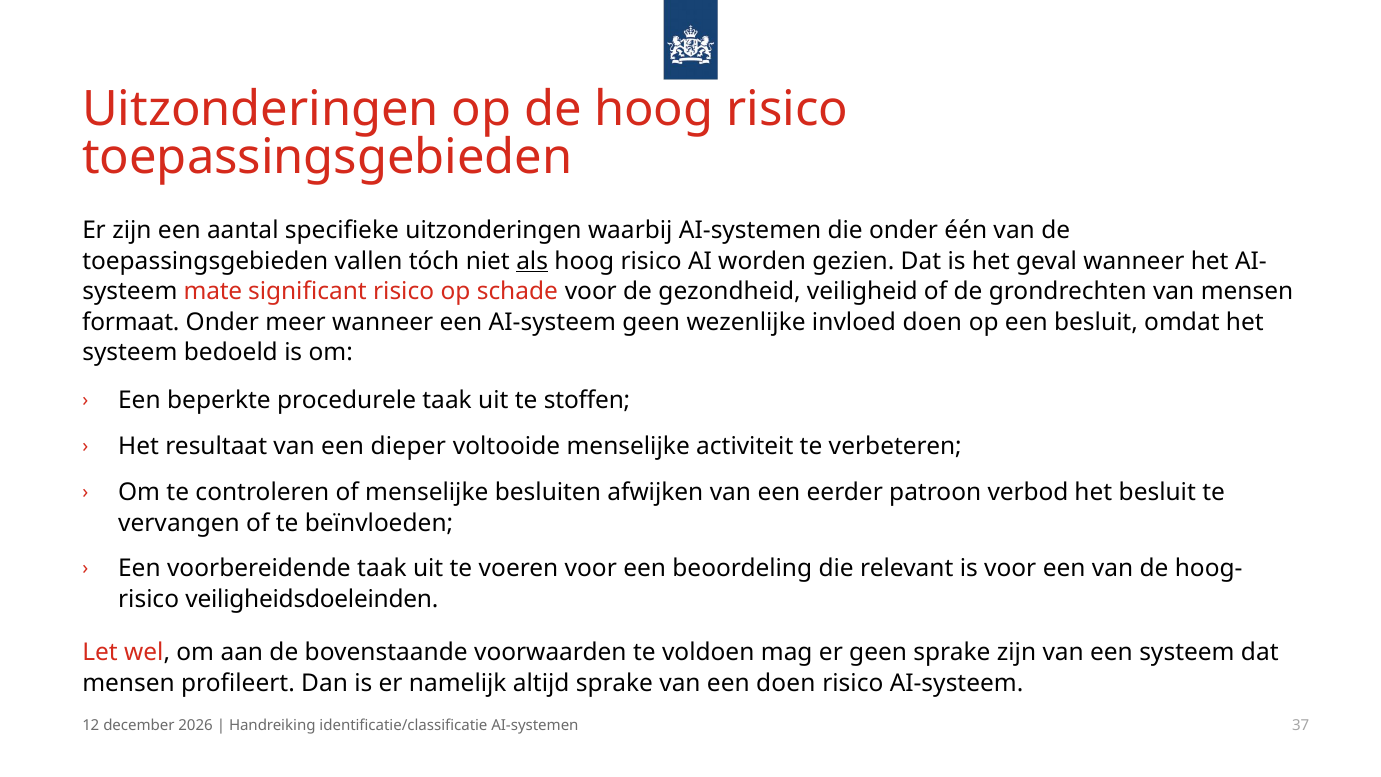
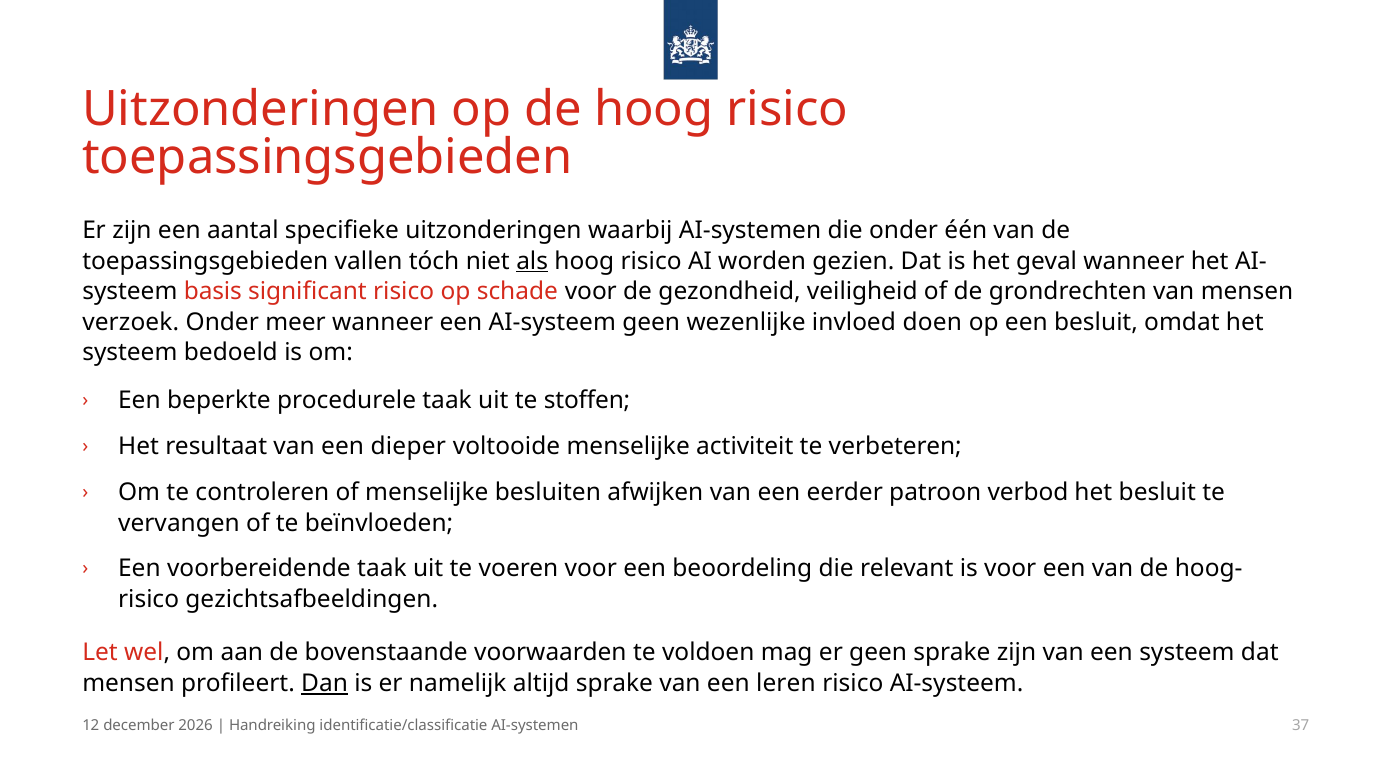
mate: mate -> basis
formaat: formaat -> verzoek
veiligheidsdoeleinden: veiligheidsdoeleinden -> gezichtsafbeeldingen
Dan underline: none -> present
een doen: doen -> leren
